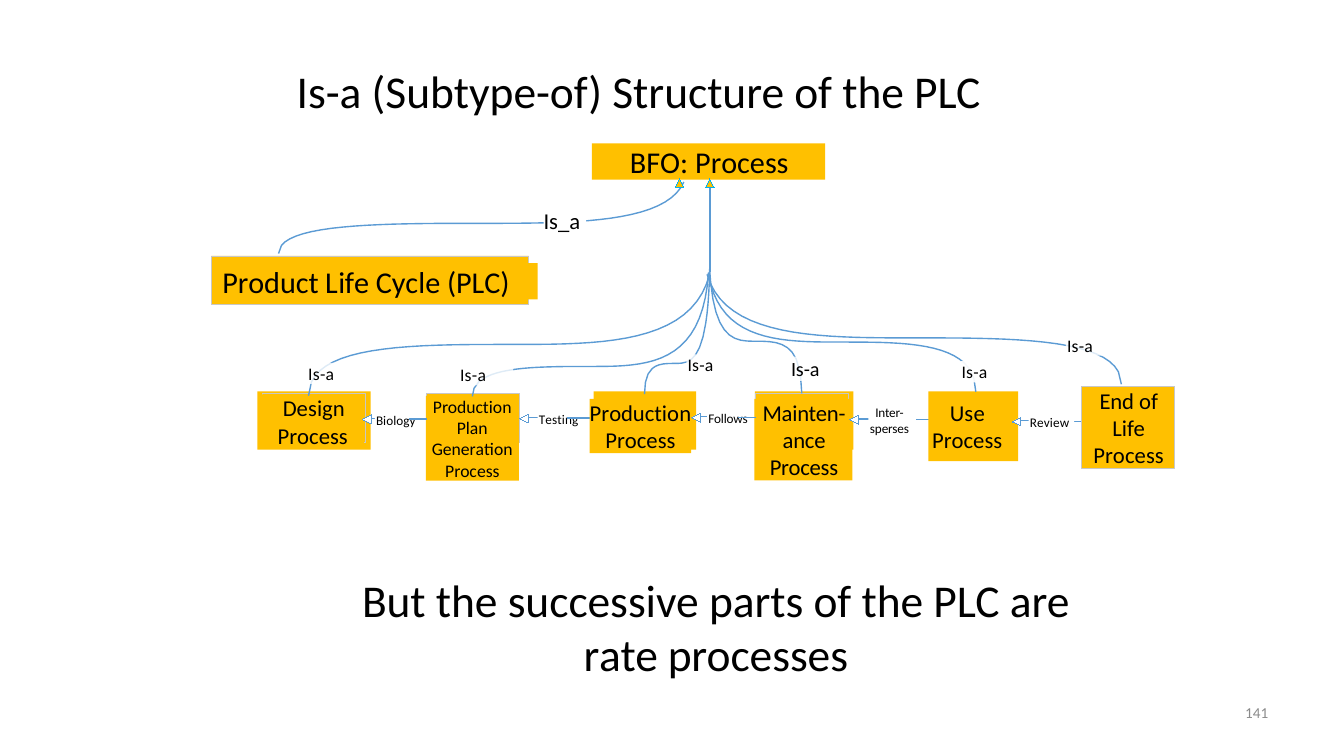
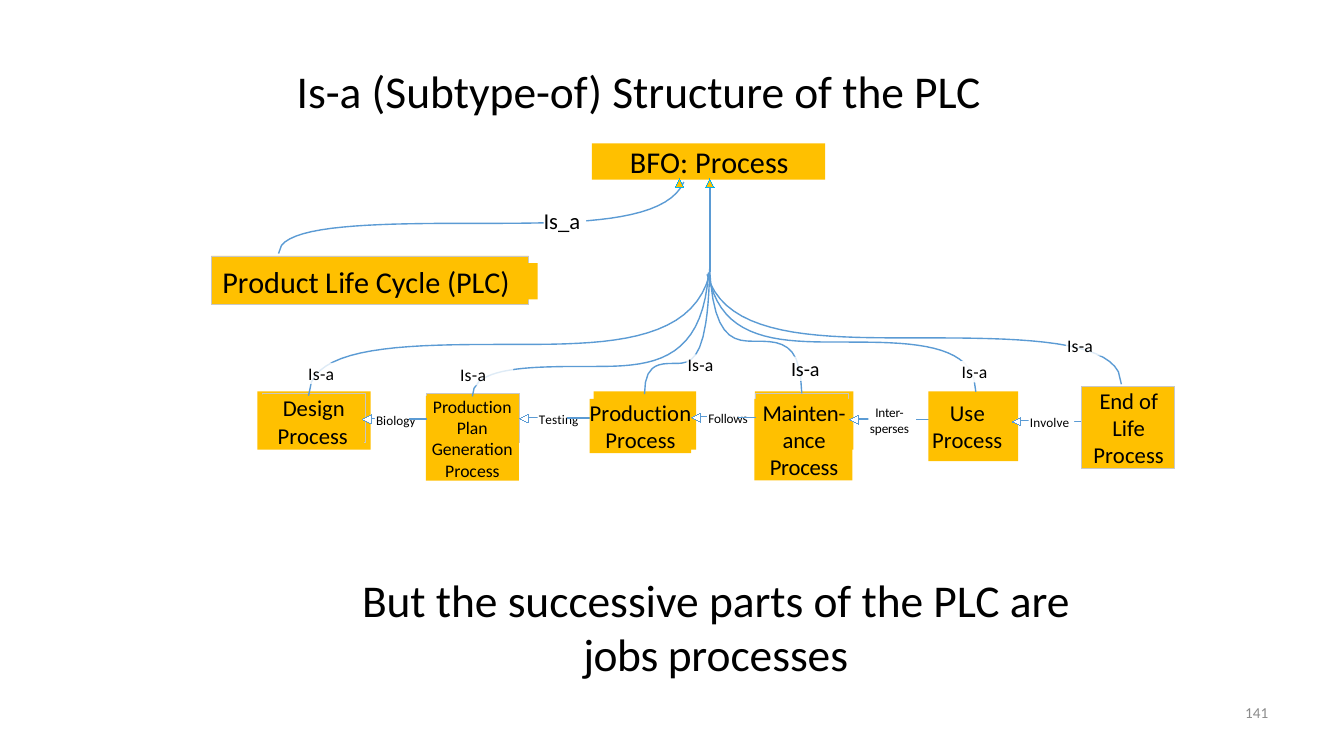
Review: Review -> Involve
rate: rate -> jobs
